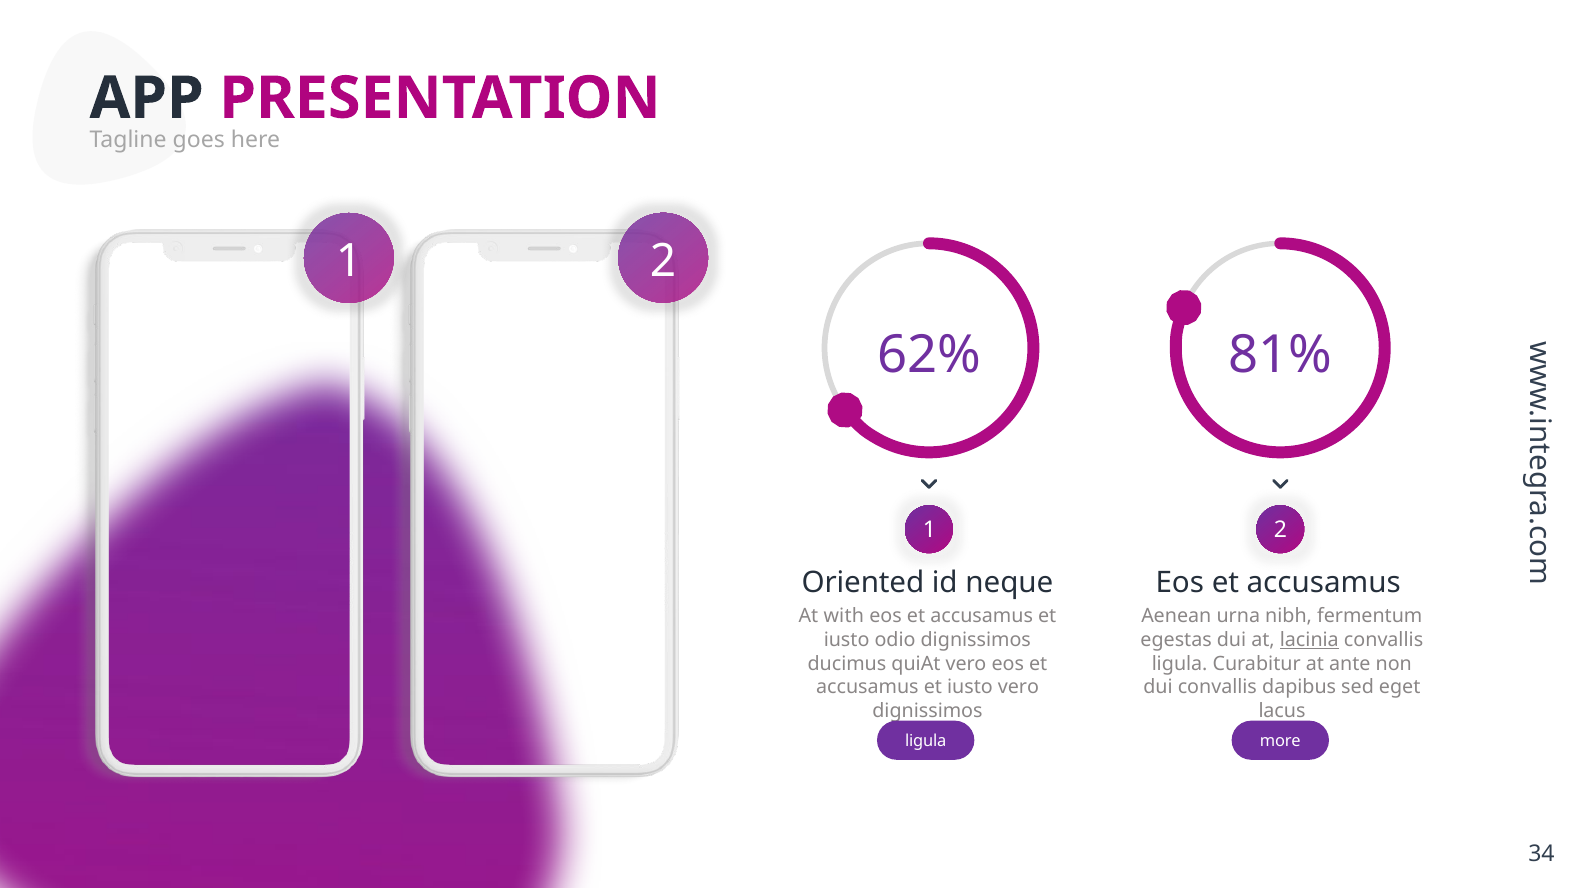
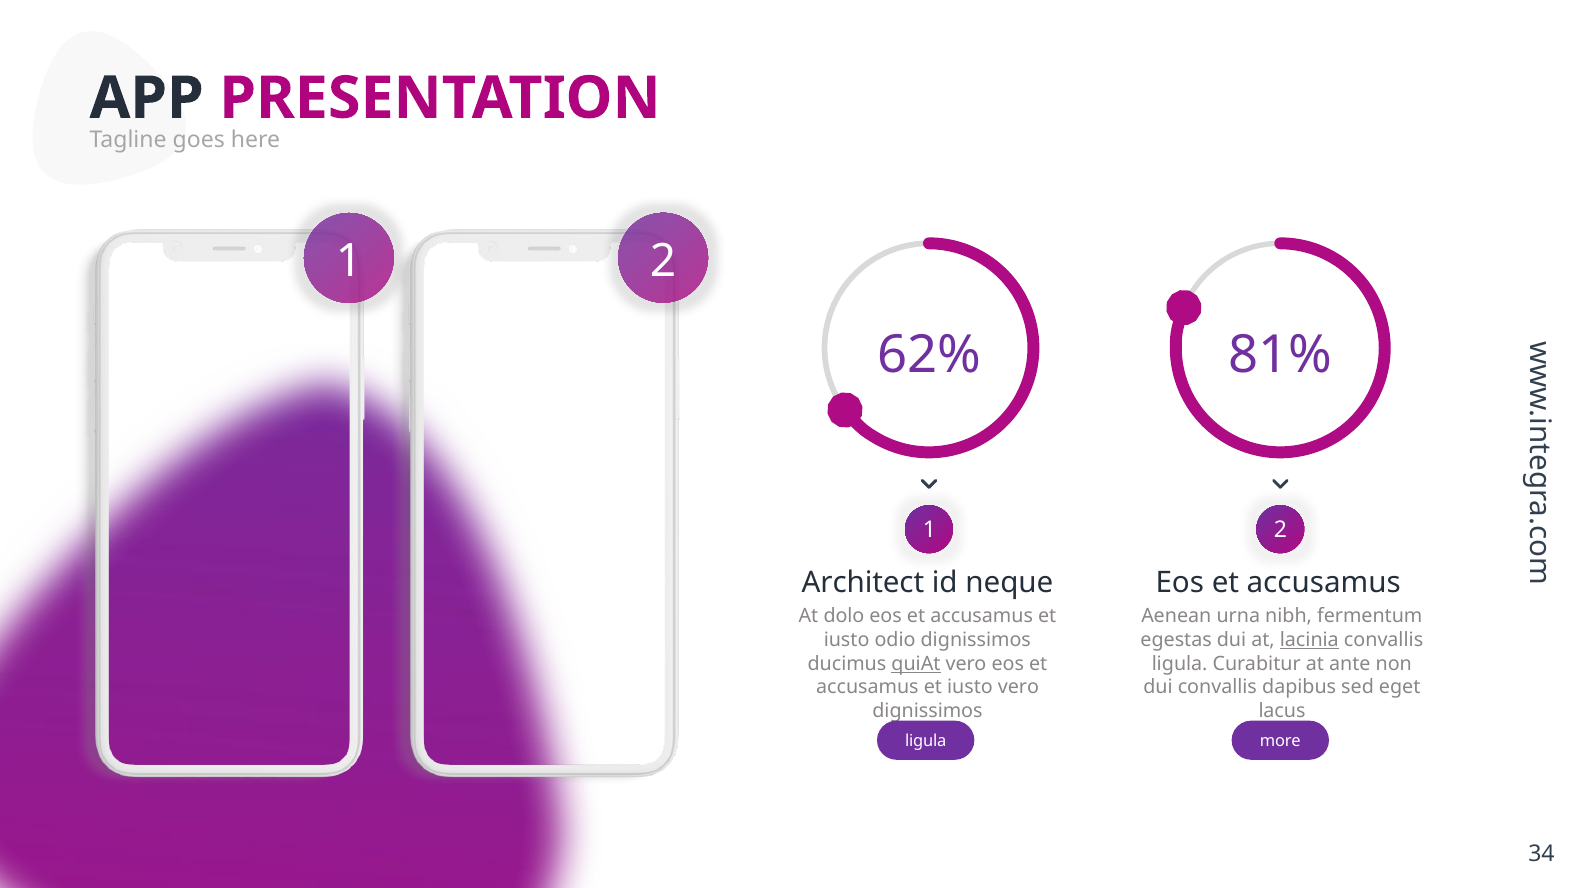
Oriented: Oriented -> Architect
with: with -> dolo
quiAt underline: none -> present
